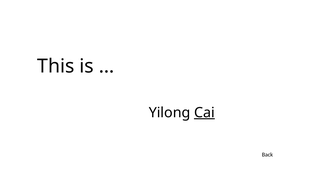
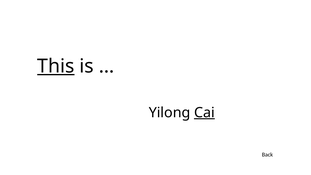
This underline: none -> present
